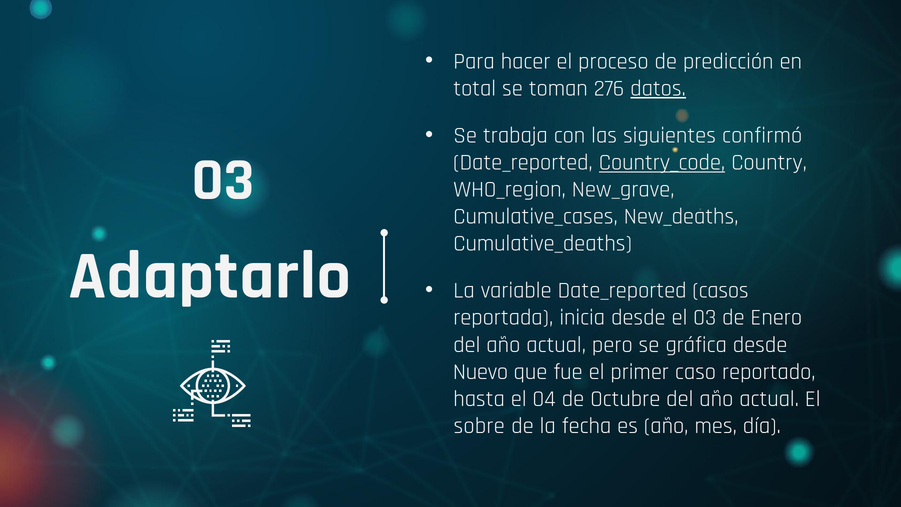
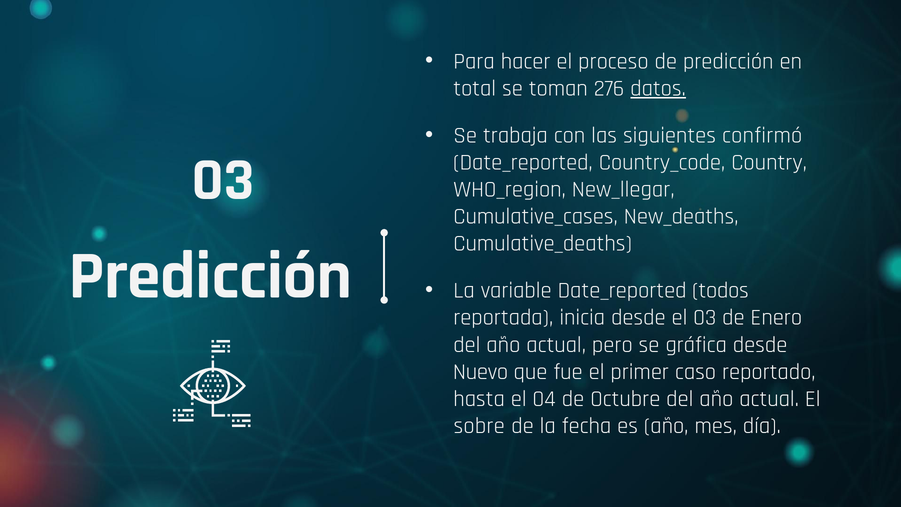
Country_code underline: present -> none
New_grave: New_grave -> New_llegar
Adaptarlo at (210, 275): Adaptarlo -> Predicción
casos: casos -> todos
